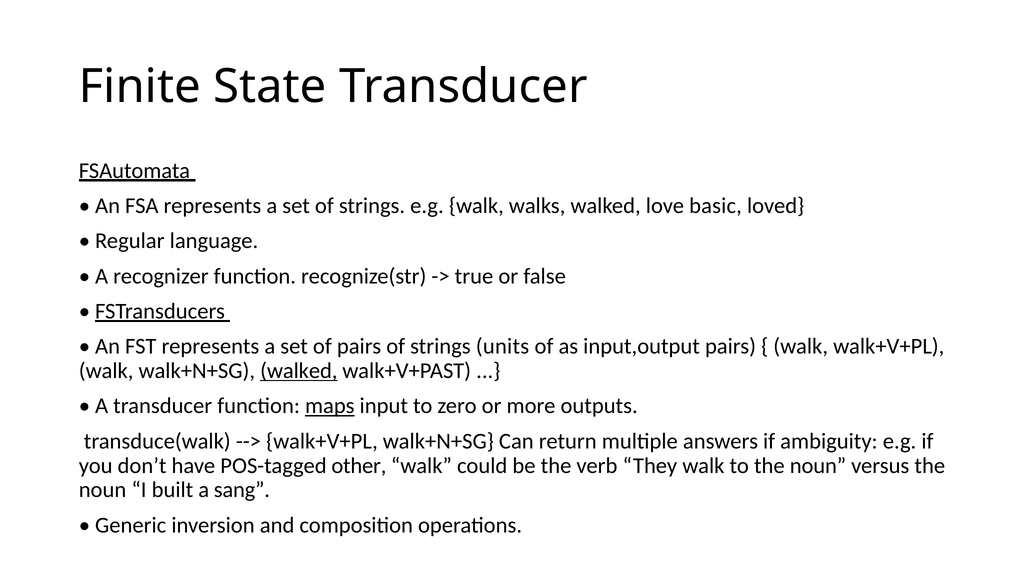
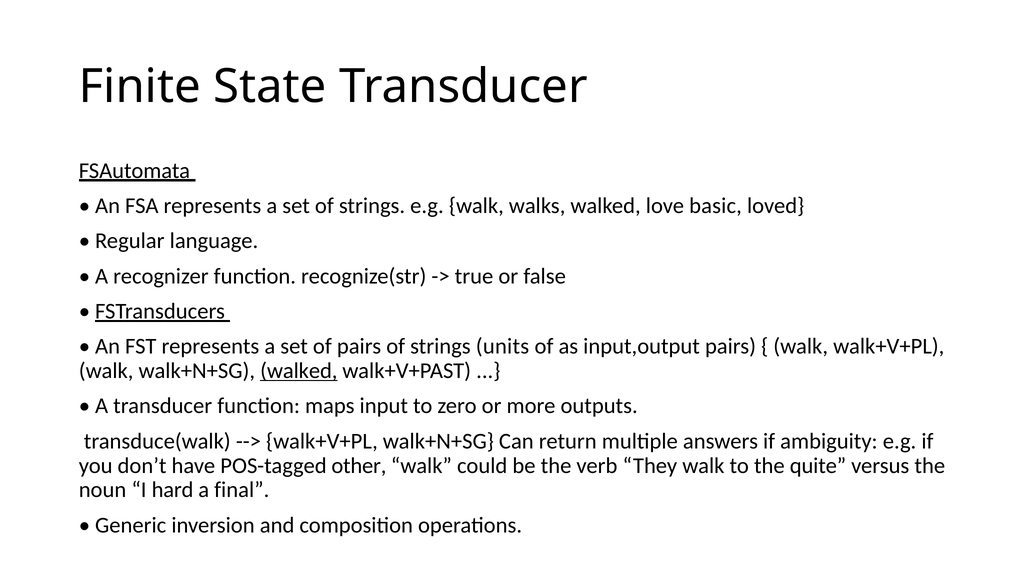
maps underline: present -> none
to the noun: noun -> quite
built: built -> hard
sang: sang -> final
